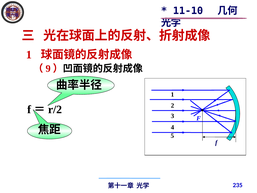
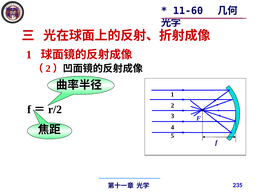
11-10: 11-10 -> 11-60
9 at (48, 68): 9 -> 2
